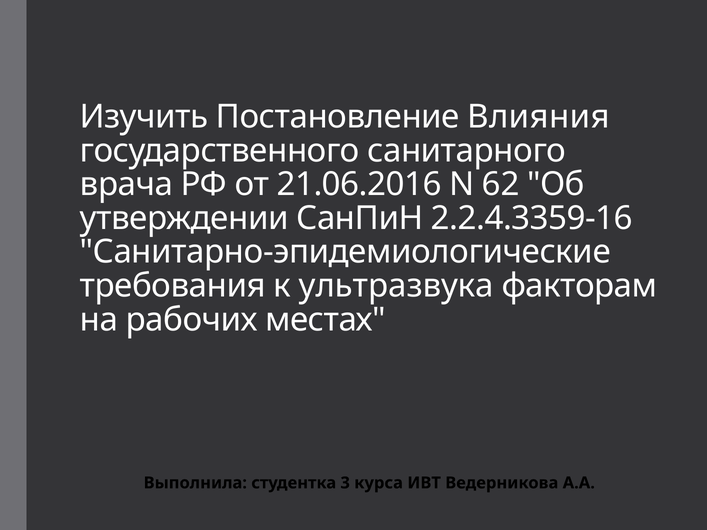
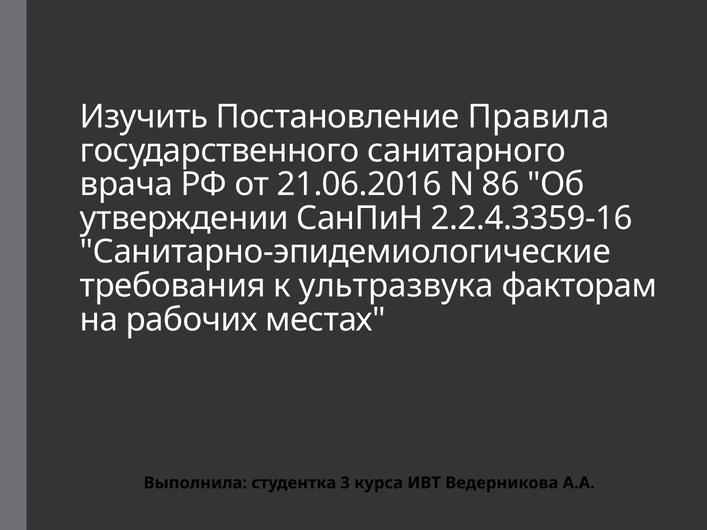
Влияния: Влияния -> Правила
62: 62 -> 86
